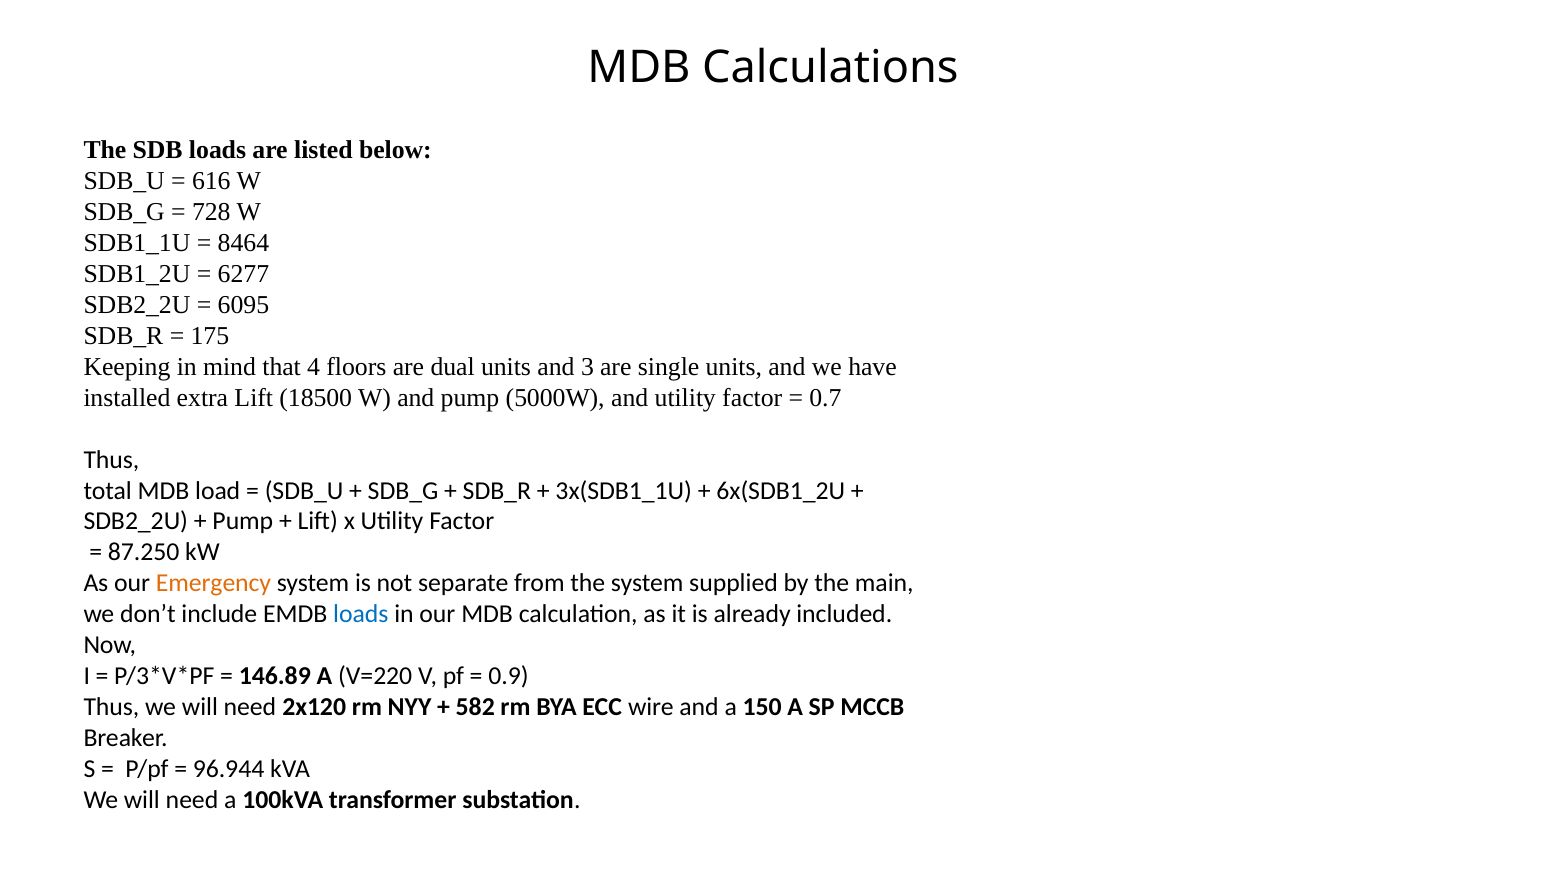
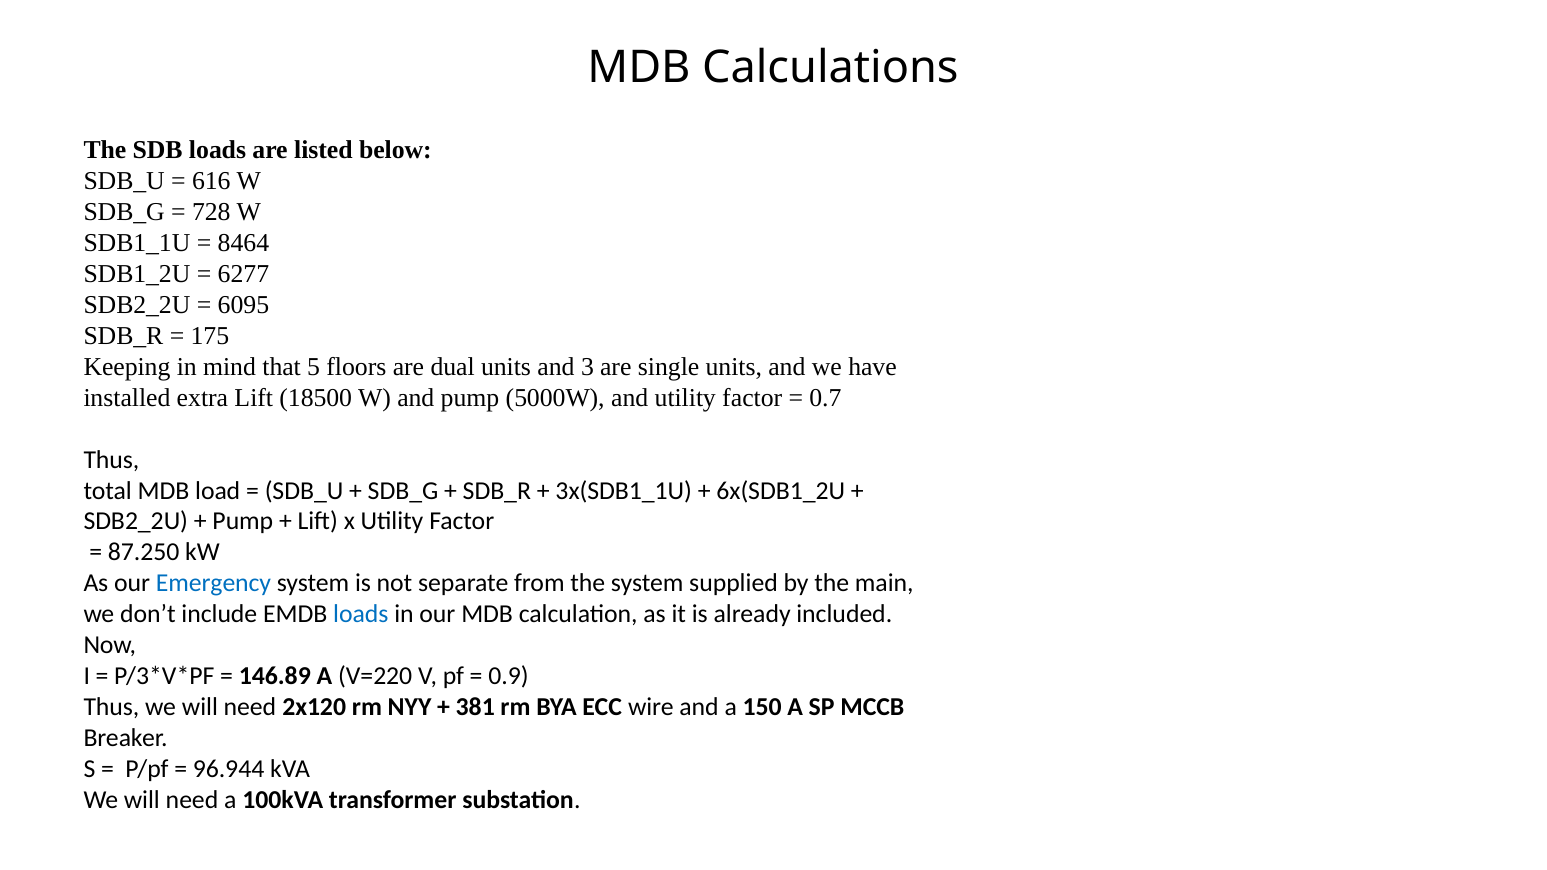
4: 4 -> 5
Emergency colour: orange -> blue
582: 582 -> 381
